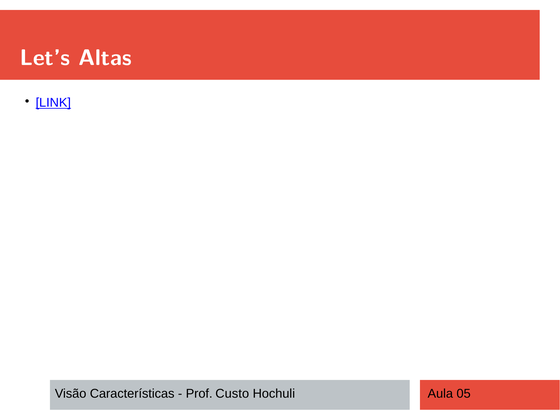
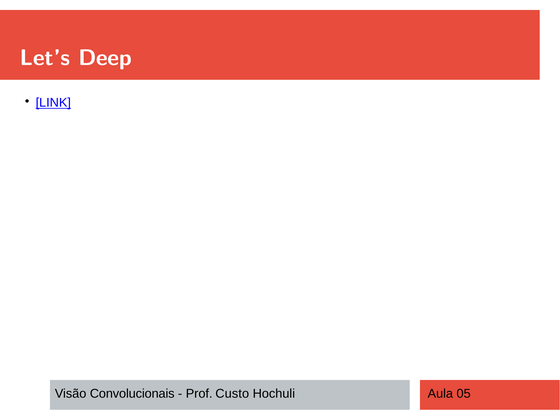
Altas: Altas -> Deep
Características: Características -> Convolucionais
